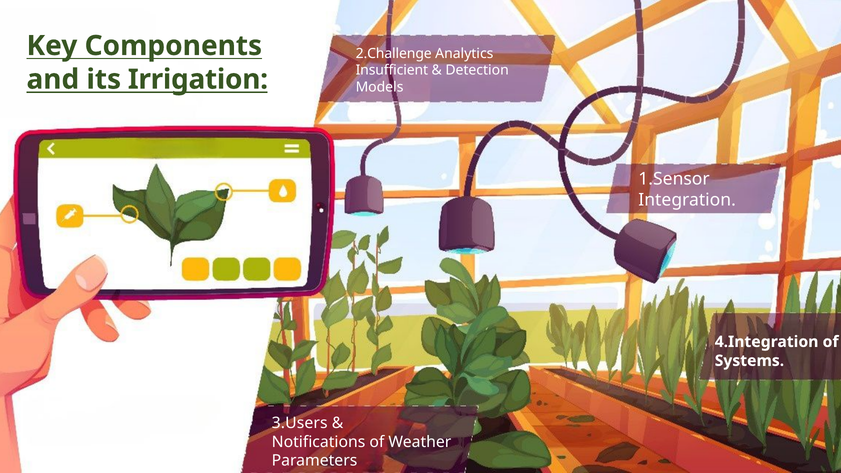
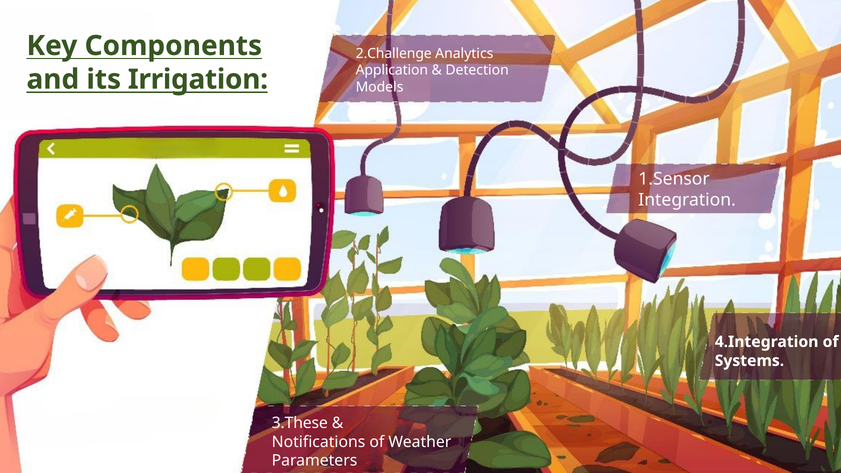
Insufficient: Insufficient -> Application
3.Users: 3.Users -> 3.These
